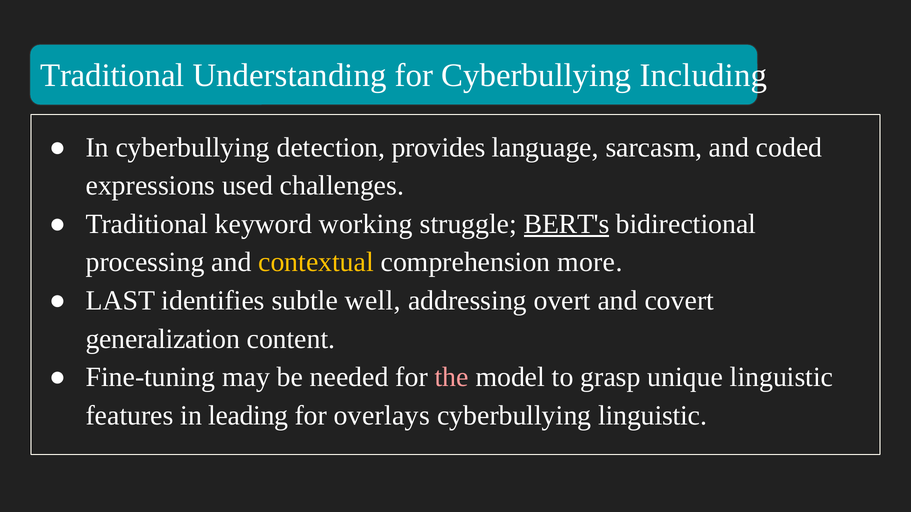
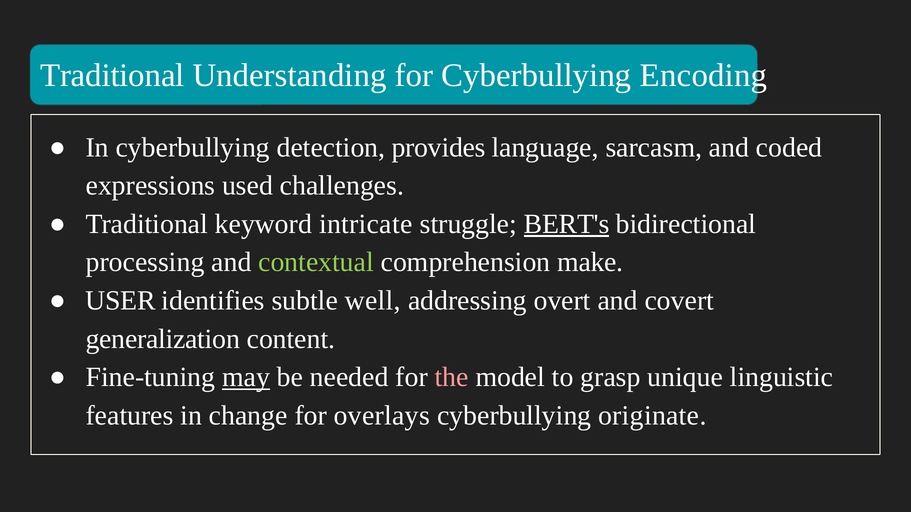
Including: Including -> Encoding
working: working -> intricate
contextual colour: yellow -> light green
more: more -> make
LAST: LAST -> USER
may underline: none -> present
leading: leading -> change
cyberbullying linguistic: linguistic -> originate
